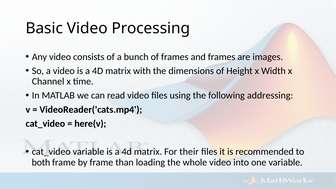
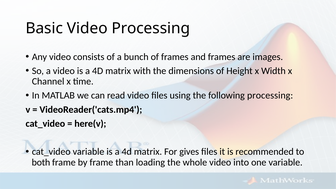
following addressing: addressing -> processing
their: their -> gives
